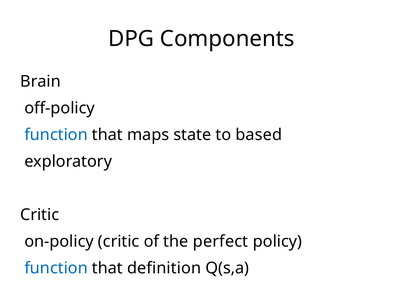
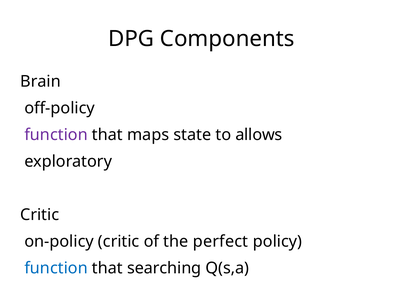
function at (56, 135) colour: blue -> purple
based: based -> allows
definition: definition -> searching
